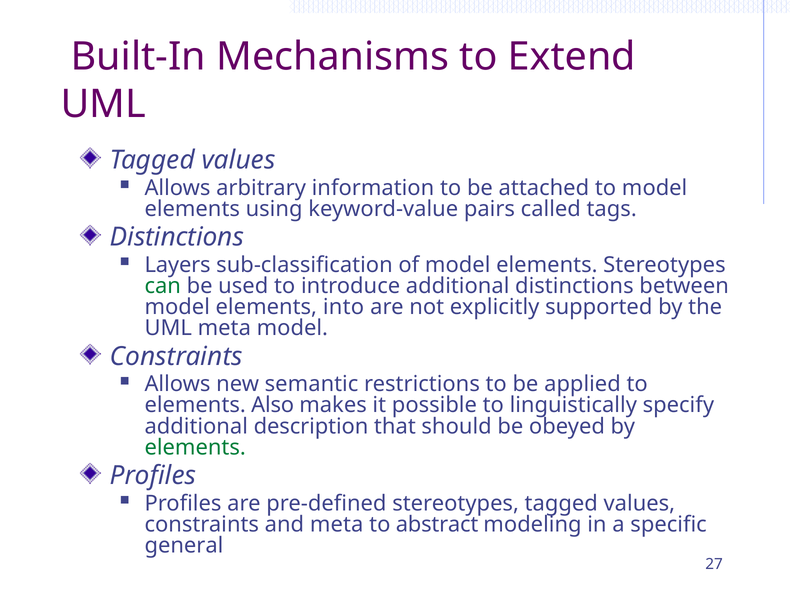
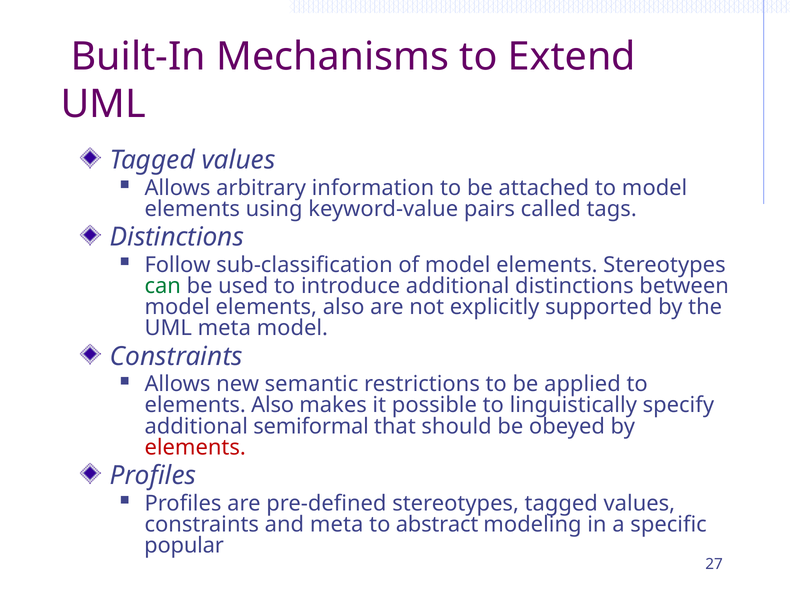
Layers: Layers -> Follow
model elements into: into -> also
description: description -> semiformal
elements at (195, 448) colour: green -> red
general: general -> popular
